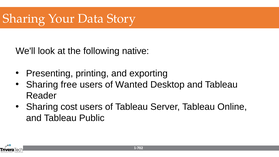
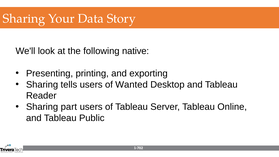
free: free -> tells
cost: cost -> part
